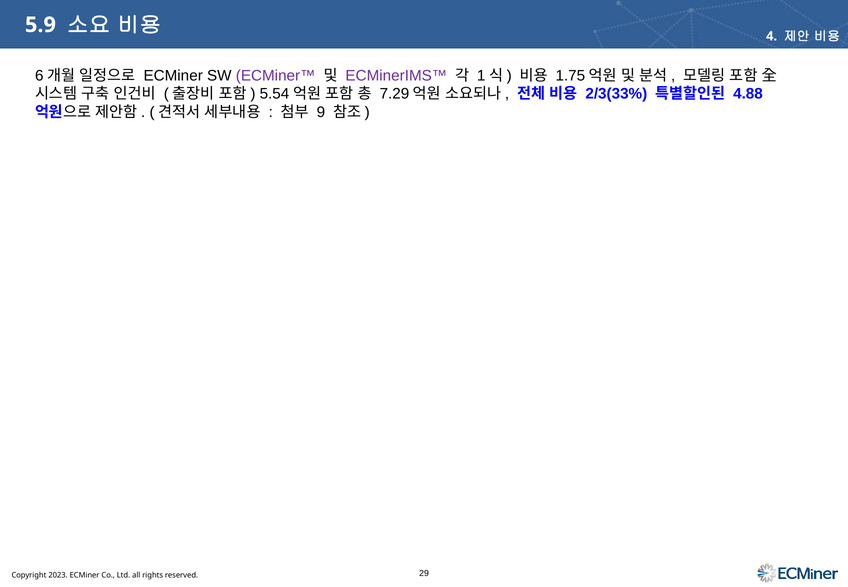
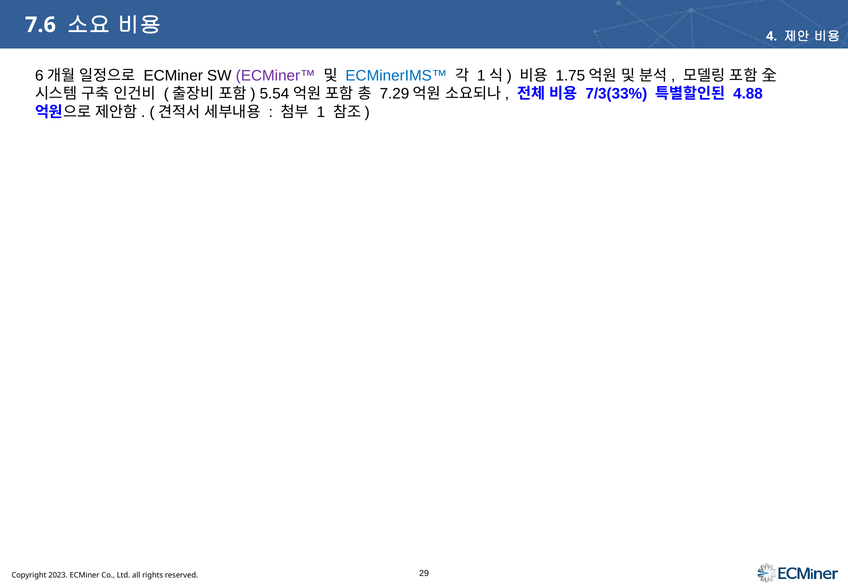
5.9: 5.9 -> 7.6
ECMinerIMS™ colour: purple -> blue
2/3(33%: 2/3(33% -> 7/3(33%
9: 9 -> 1
